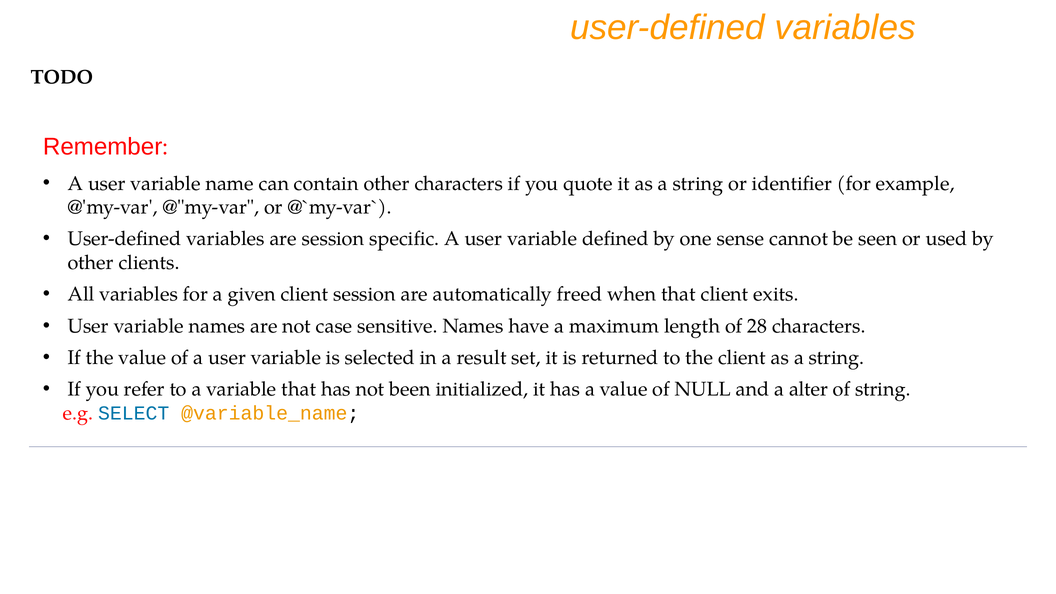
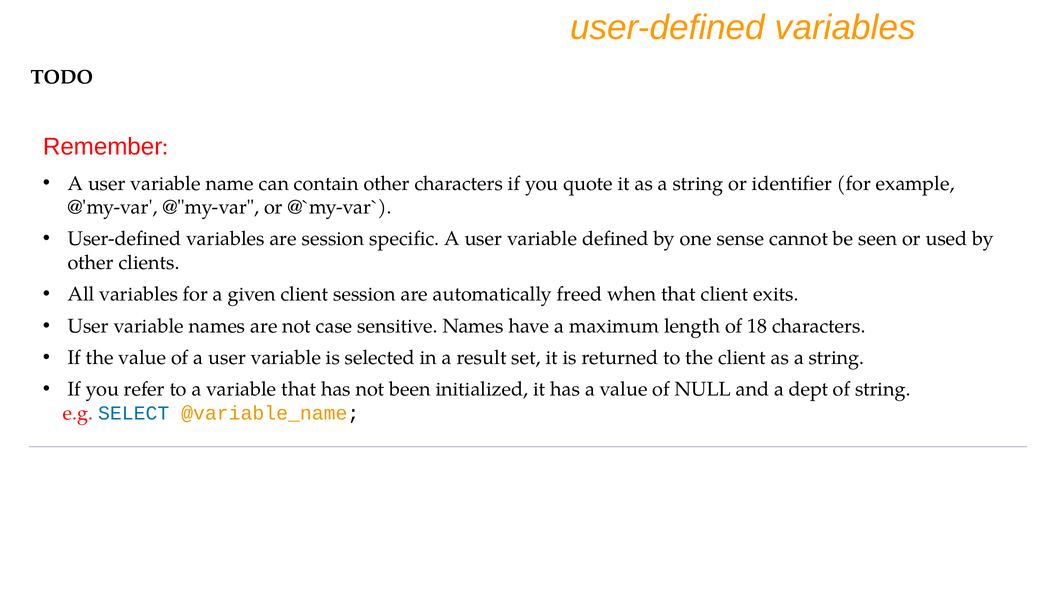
28: 28 -> 18
alter: alter -> dept
